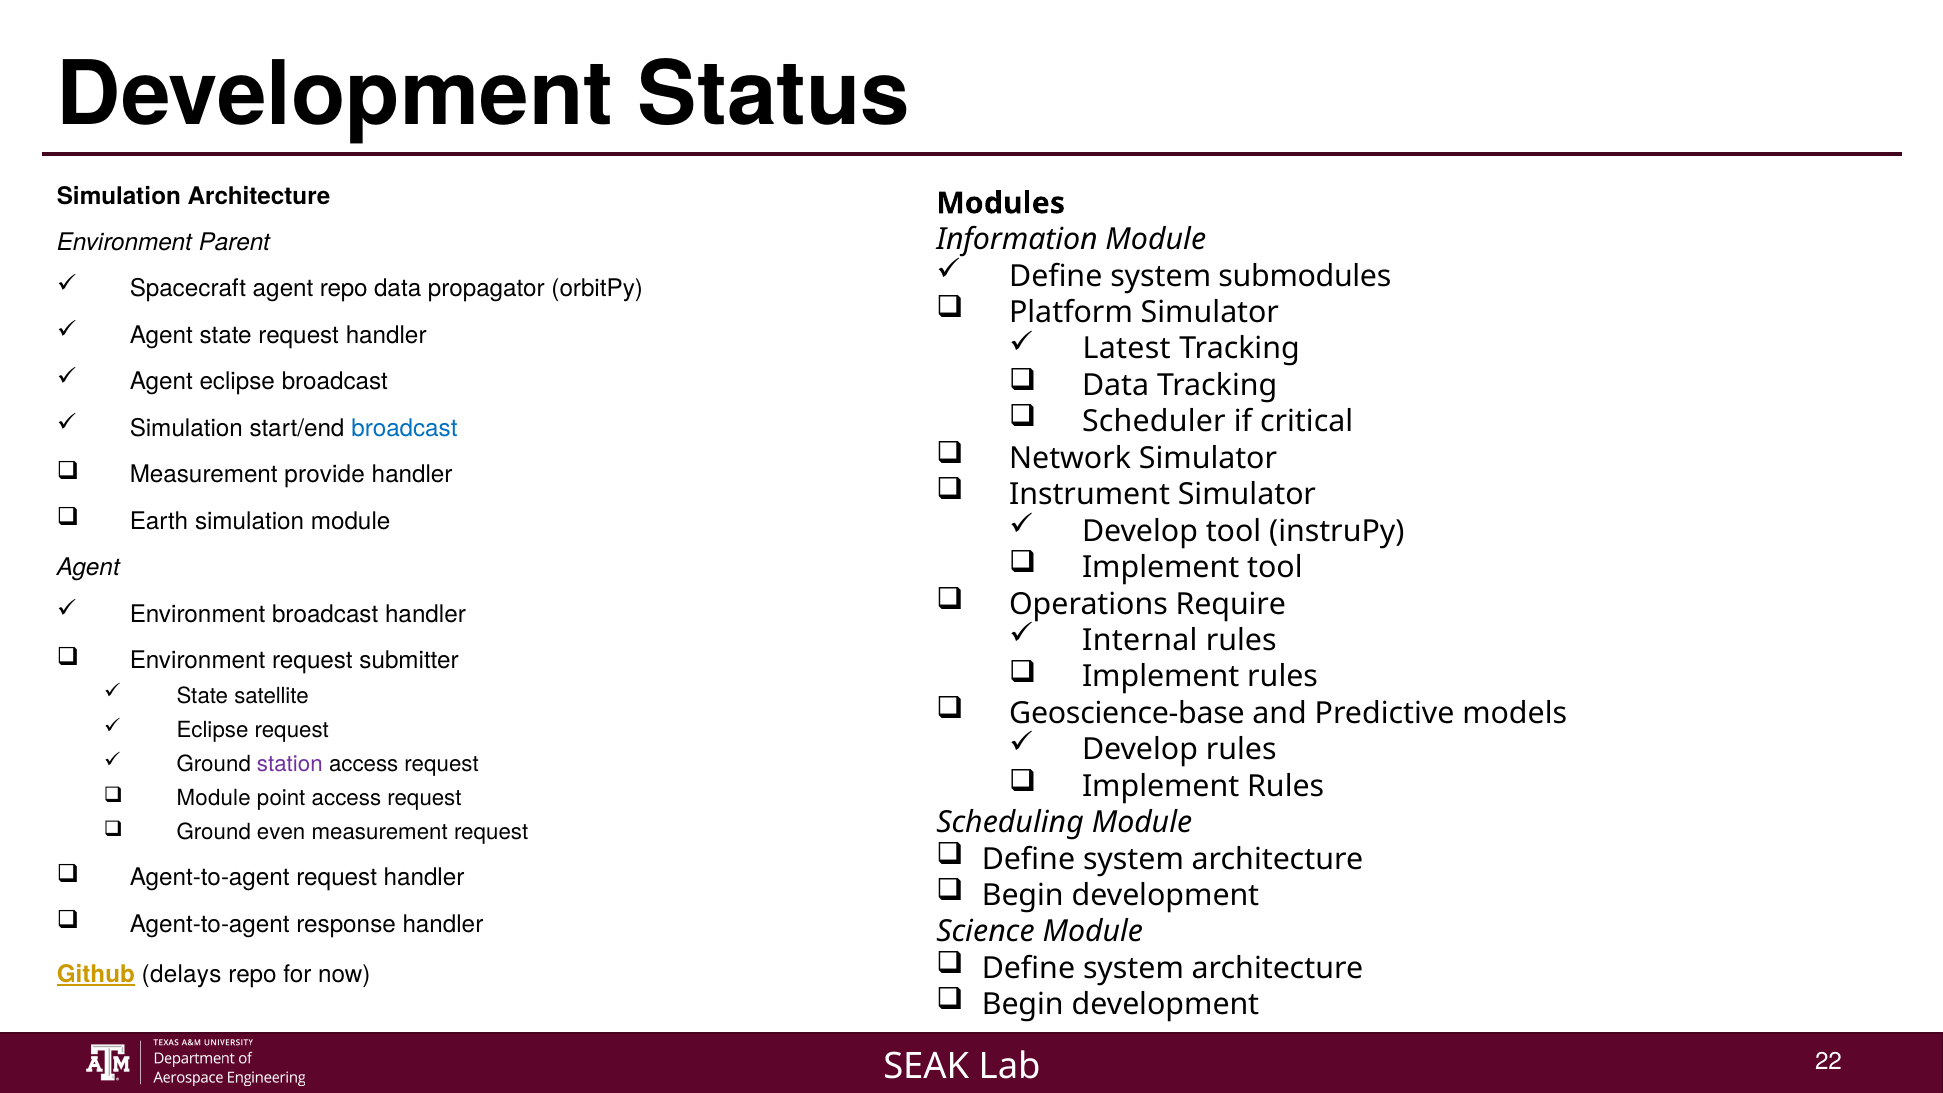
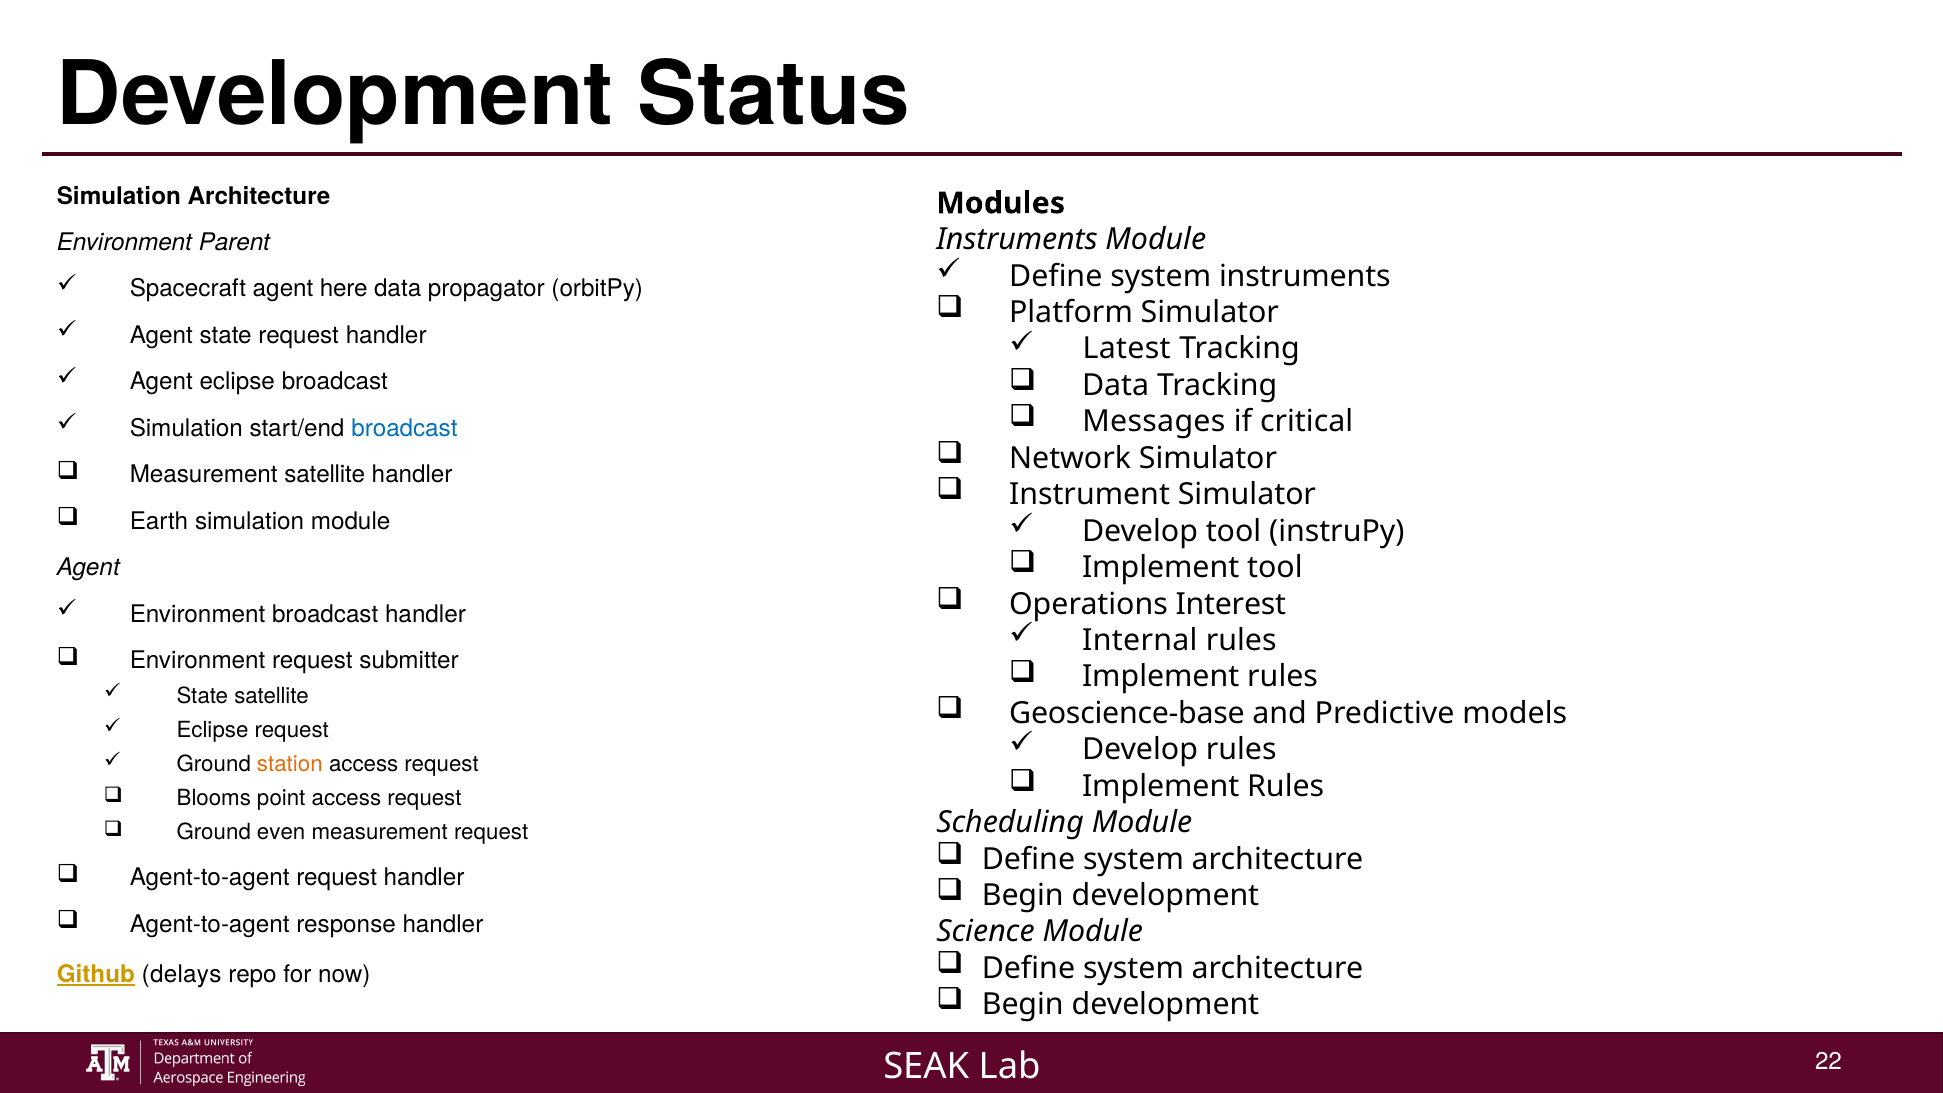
Information at (1017, 240): Information -> Instruments
system submodules: submodules -> instruments
agent repo: repo -> here
Scheduler: Scheduler -> Messages
Measurement provide: provide -> satellite
Require: Require -> Interest
station colour: purple -> orange
Module at (214, 798): Module -> Blooms
